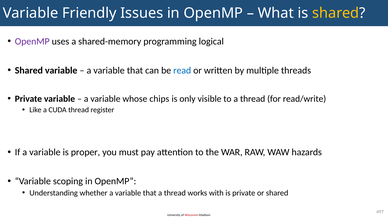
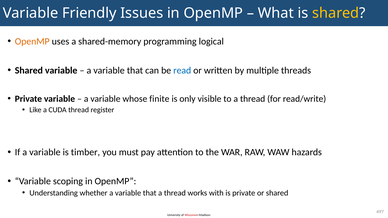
OpenMP at (32, 41) colour: purple -> orange
chips: chips -> finite
proper: proper -> timber
